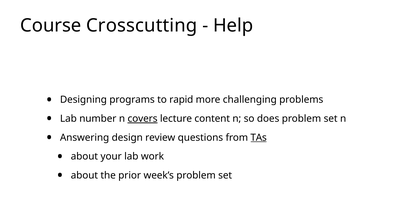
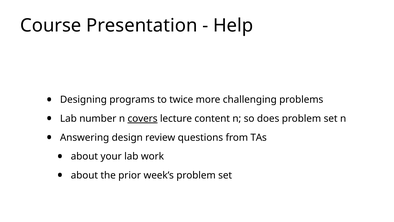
Crosscutting: Crosscutting -> Presentation
rapid: rapid -> twice
TAs underline: present -> none
